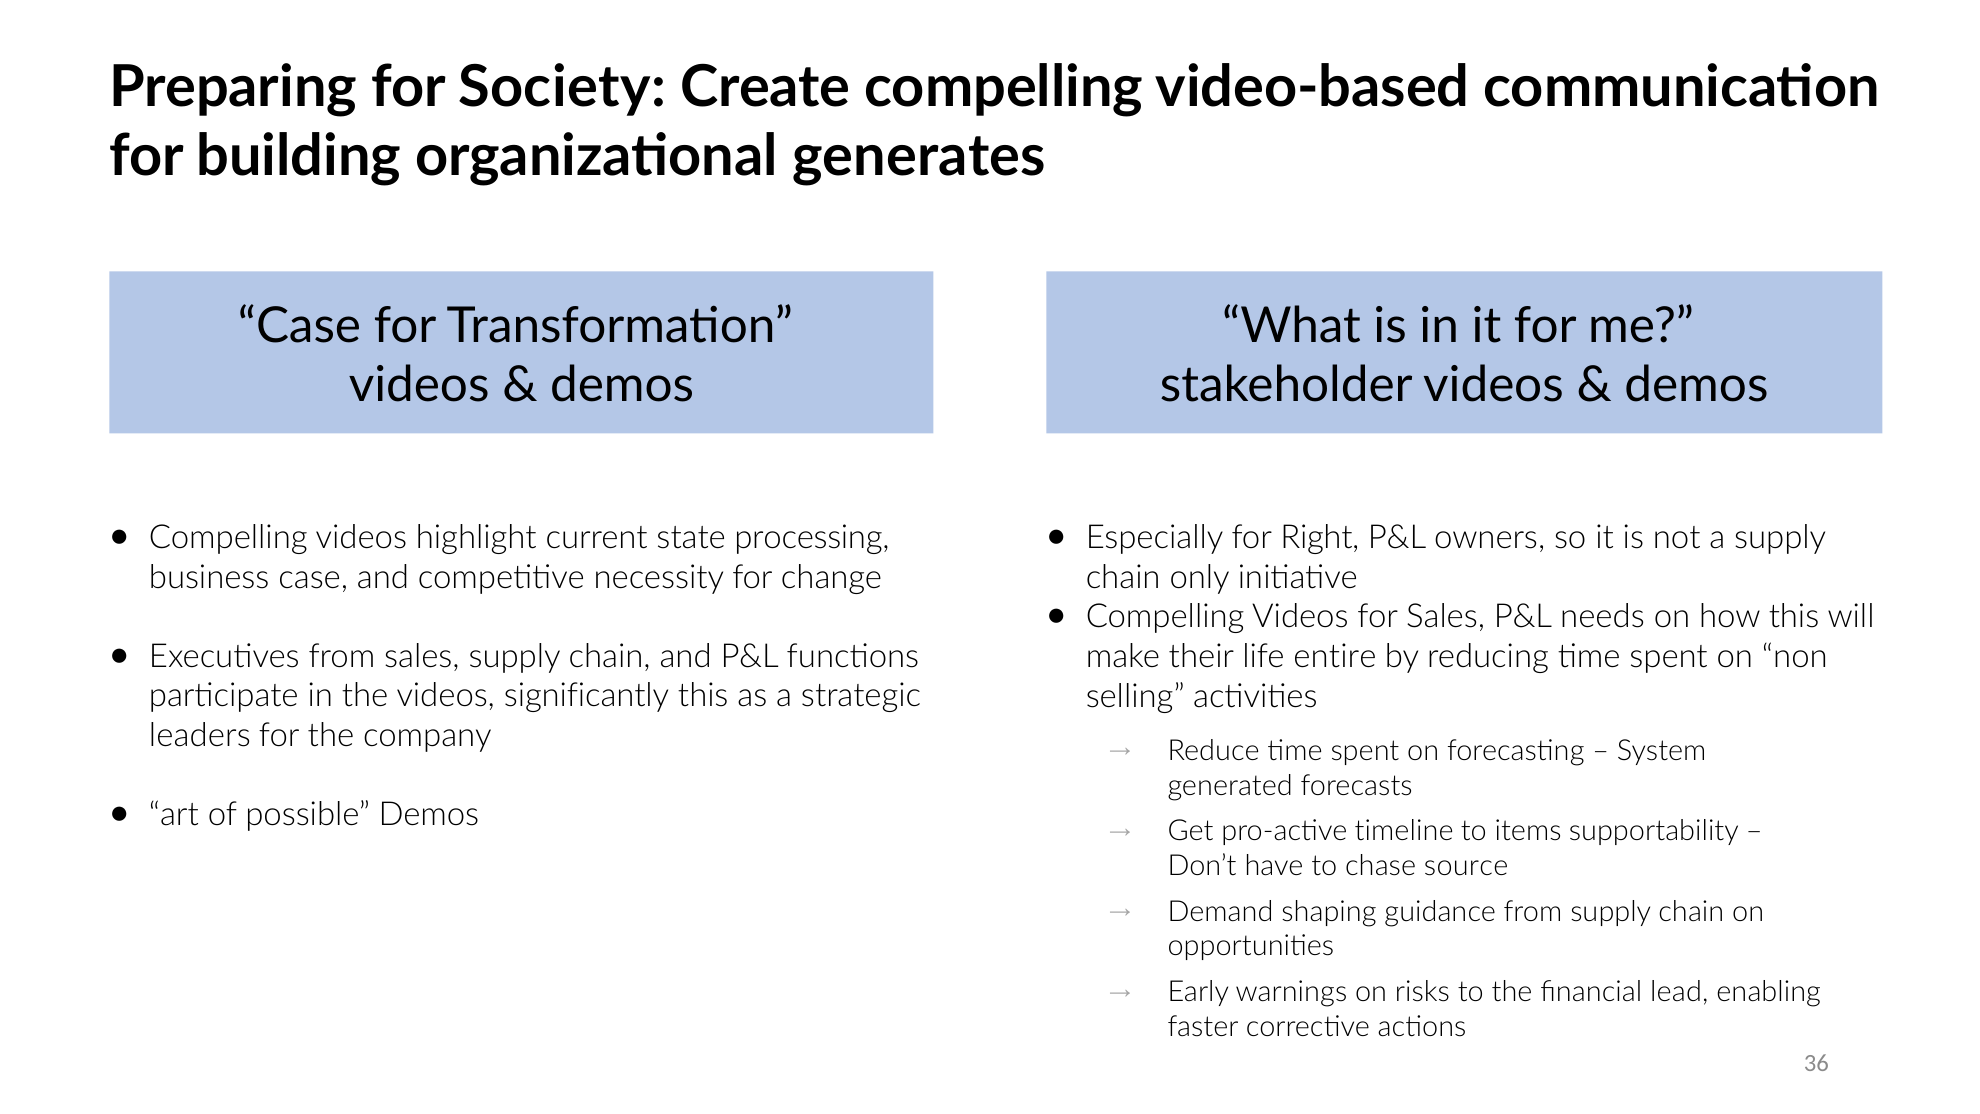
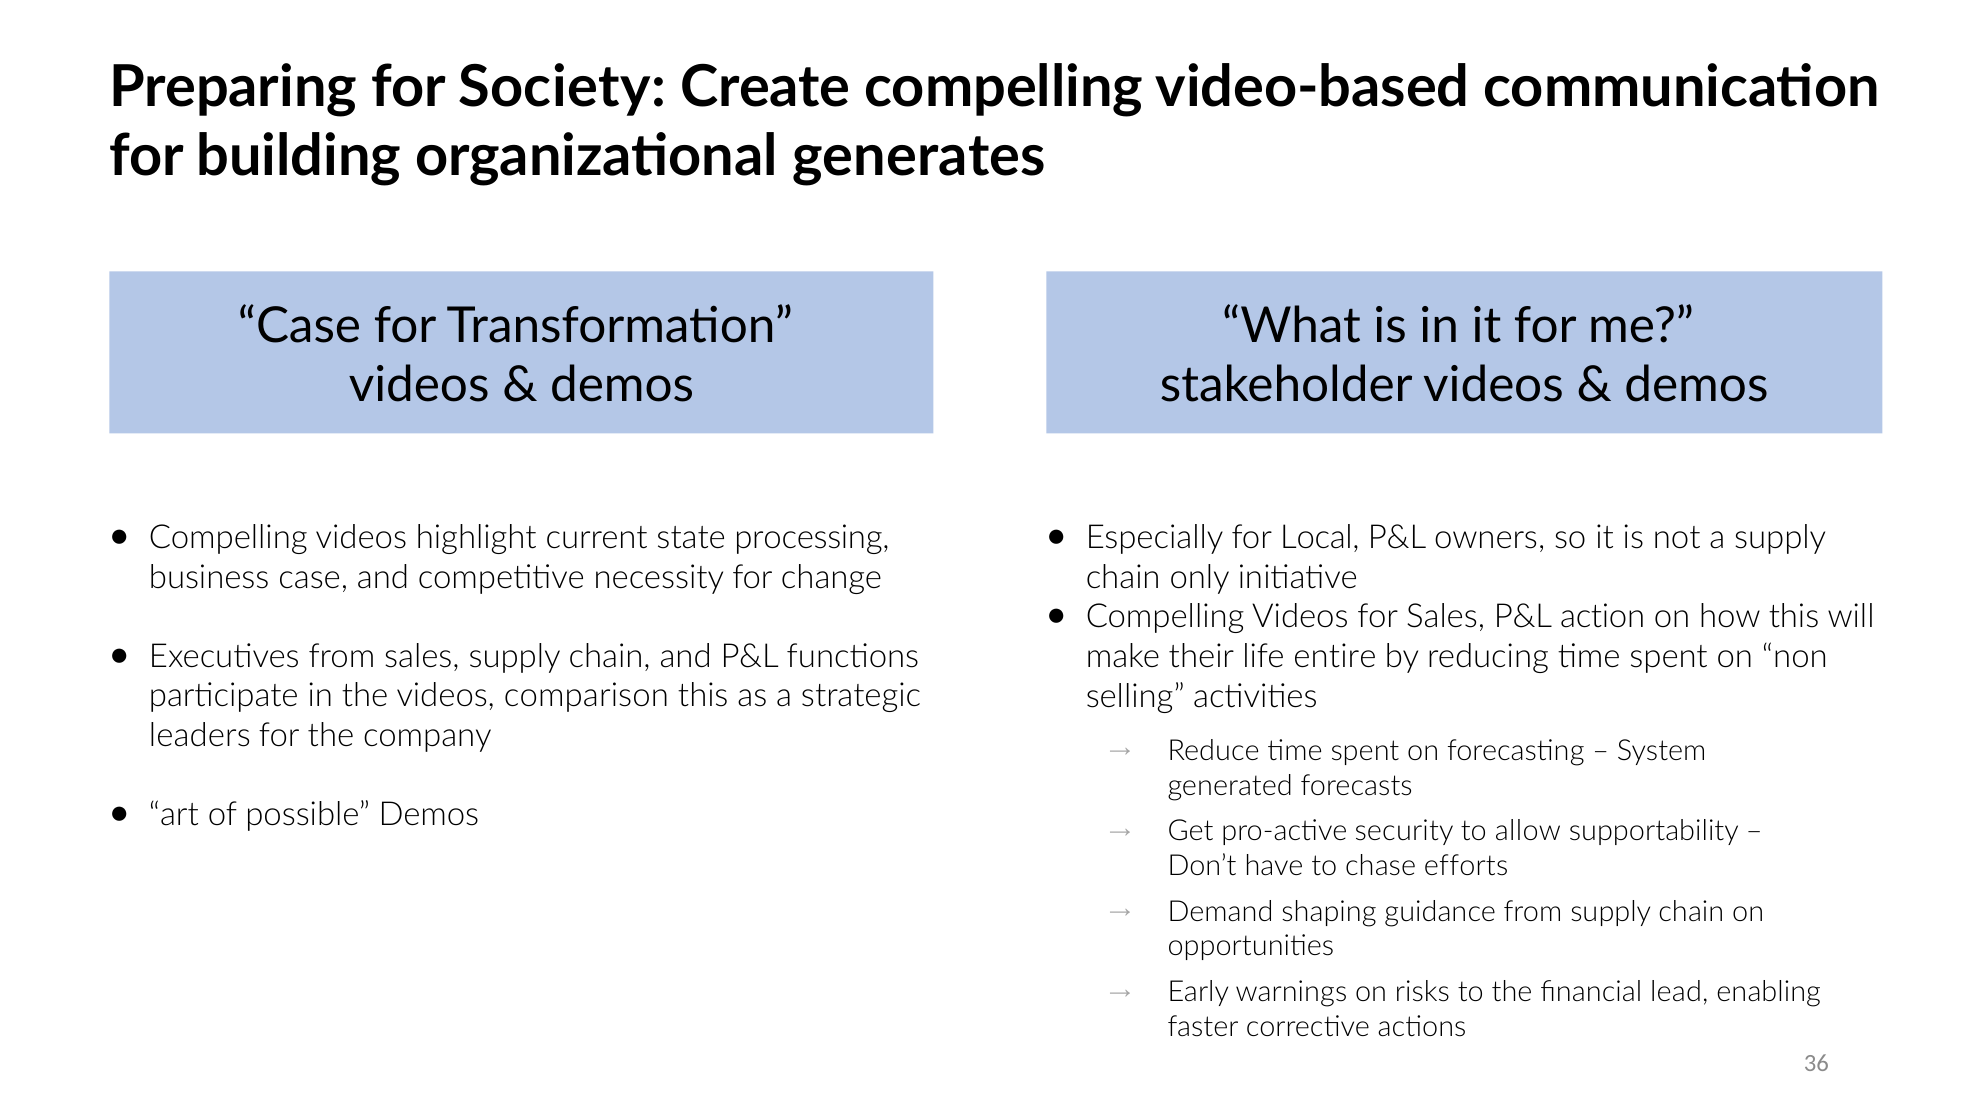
Right: Right -> Local
needs: needs -> action
significantly: significantly -> comparison
timeline: timeline -> security
items: items -> allow
source: source -> efforts
